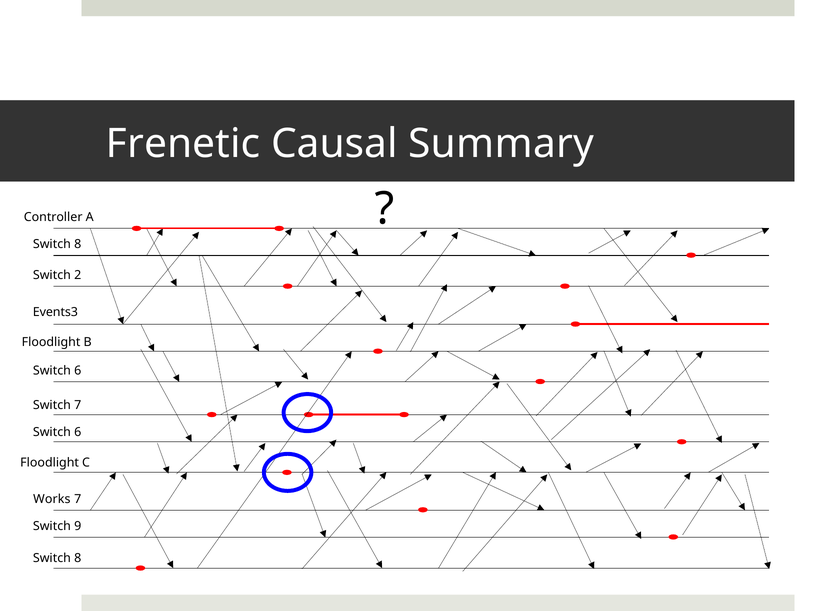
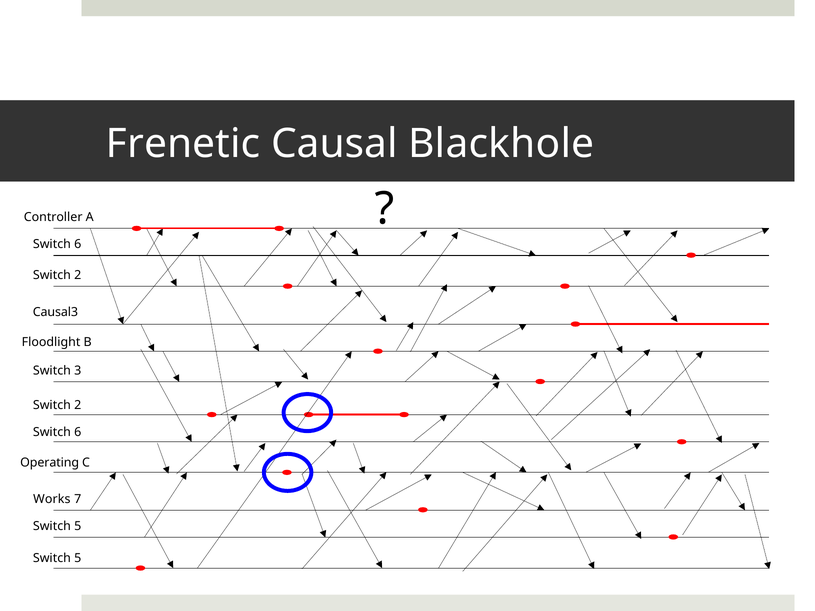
Summary: Summary -> Blackhole
8 at (78, 244): 8 -> 6
Events3: Events3 -> Causal3
6 at (78, 371): 6 -> 3
7 at (78, 405): 7 -> 2
Floodlight at (50, 463): Floodlight -> Operating
9 at (78, 526): 9 -> 5
8 at (78, 558): 8 -> 5
